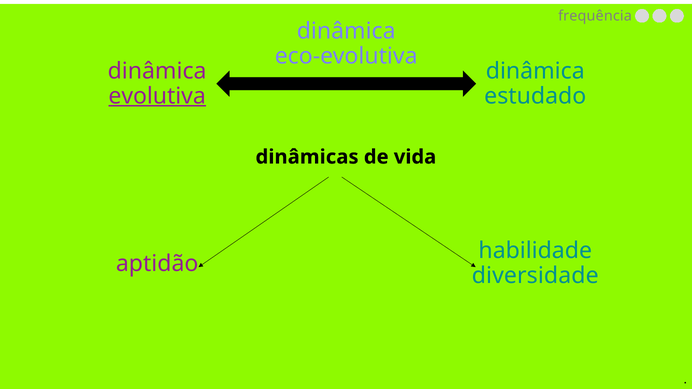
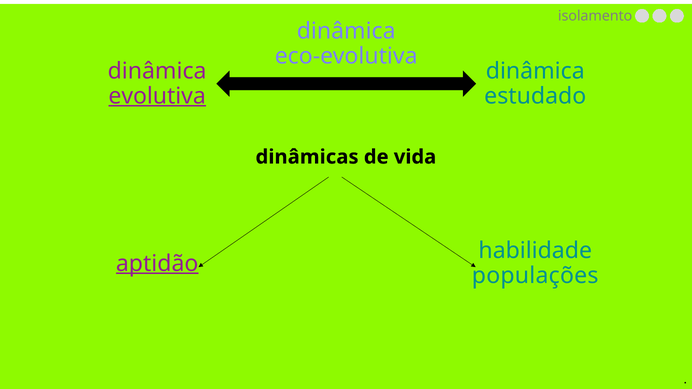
frequência: frequência -> isolamento
aptidão underline: none -> present
diversidade: diversidade -> populações
